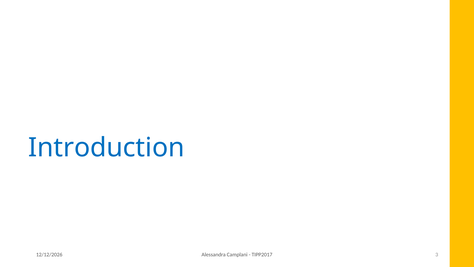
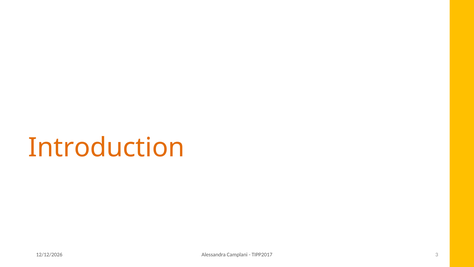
Introduction colour: blue -> orange
